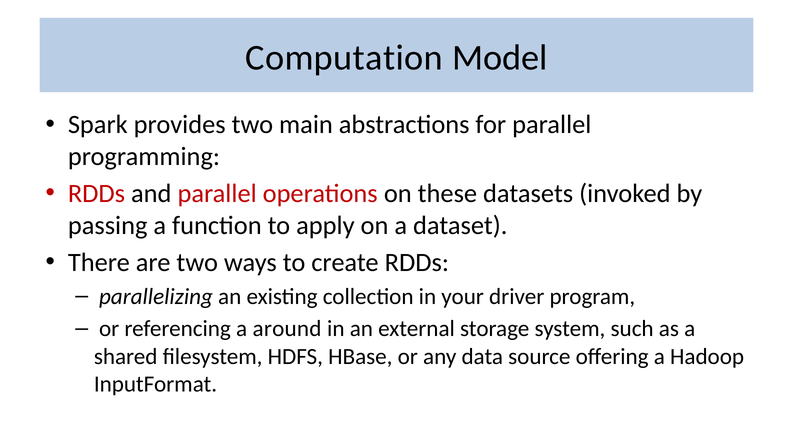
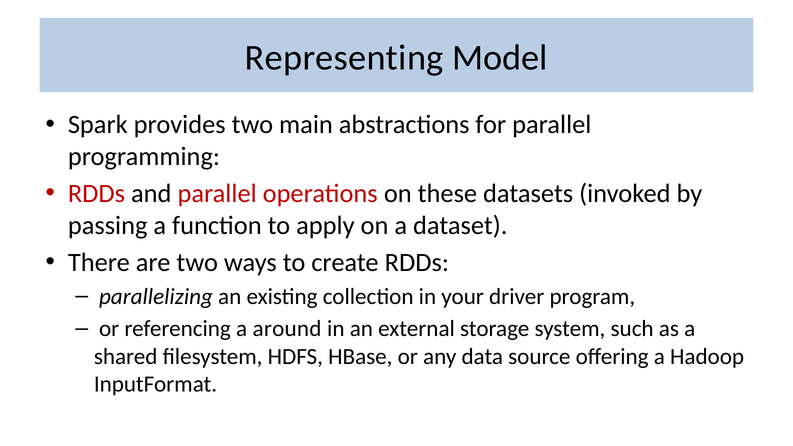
Computation: Computation -> Representing
